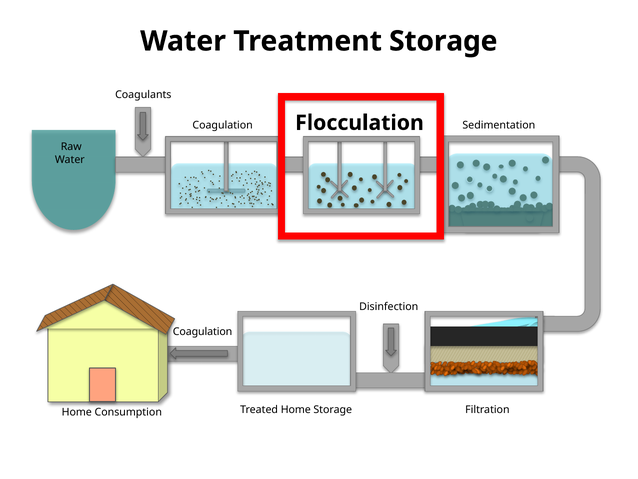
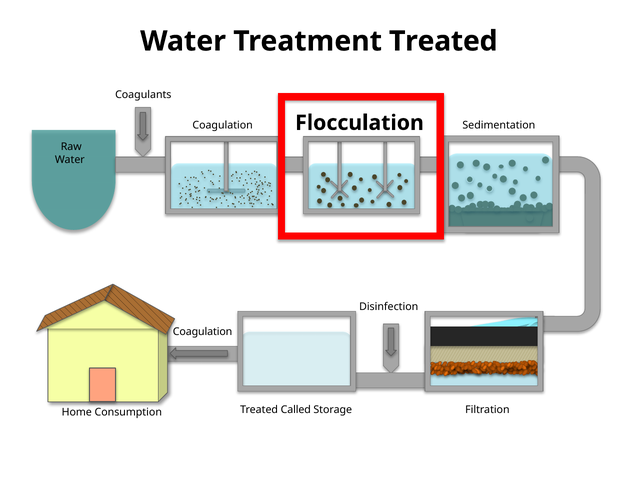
Treatment Storage: Storage -> Treated
Treated Home: Home -> Called
